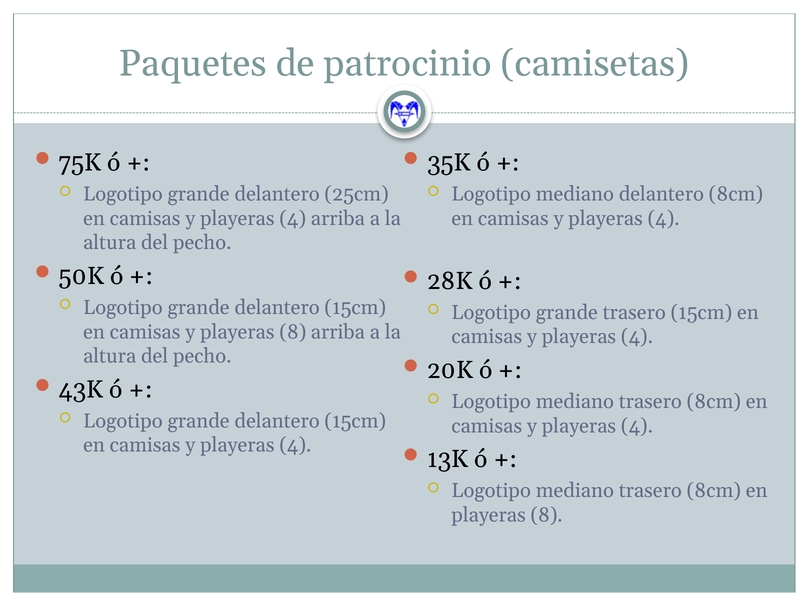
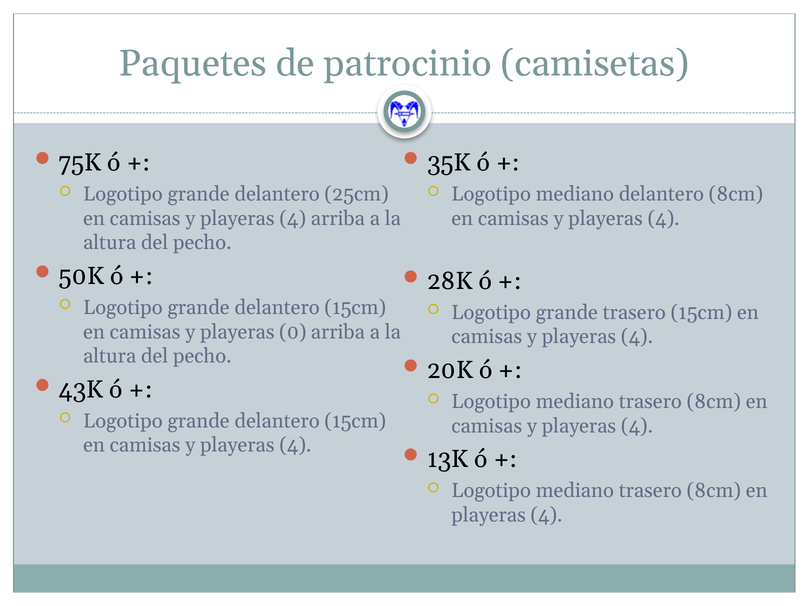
y playeras 8: 8 -> 0
8 at (547, 516): 8 -> 4
